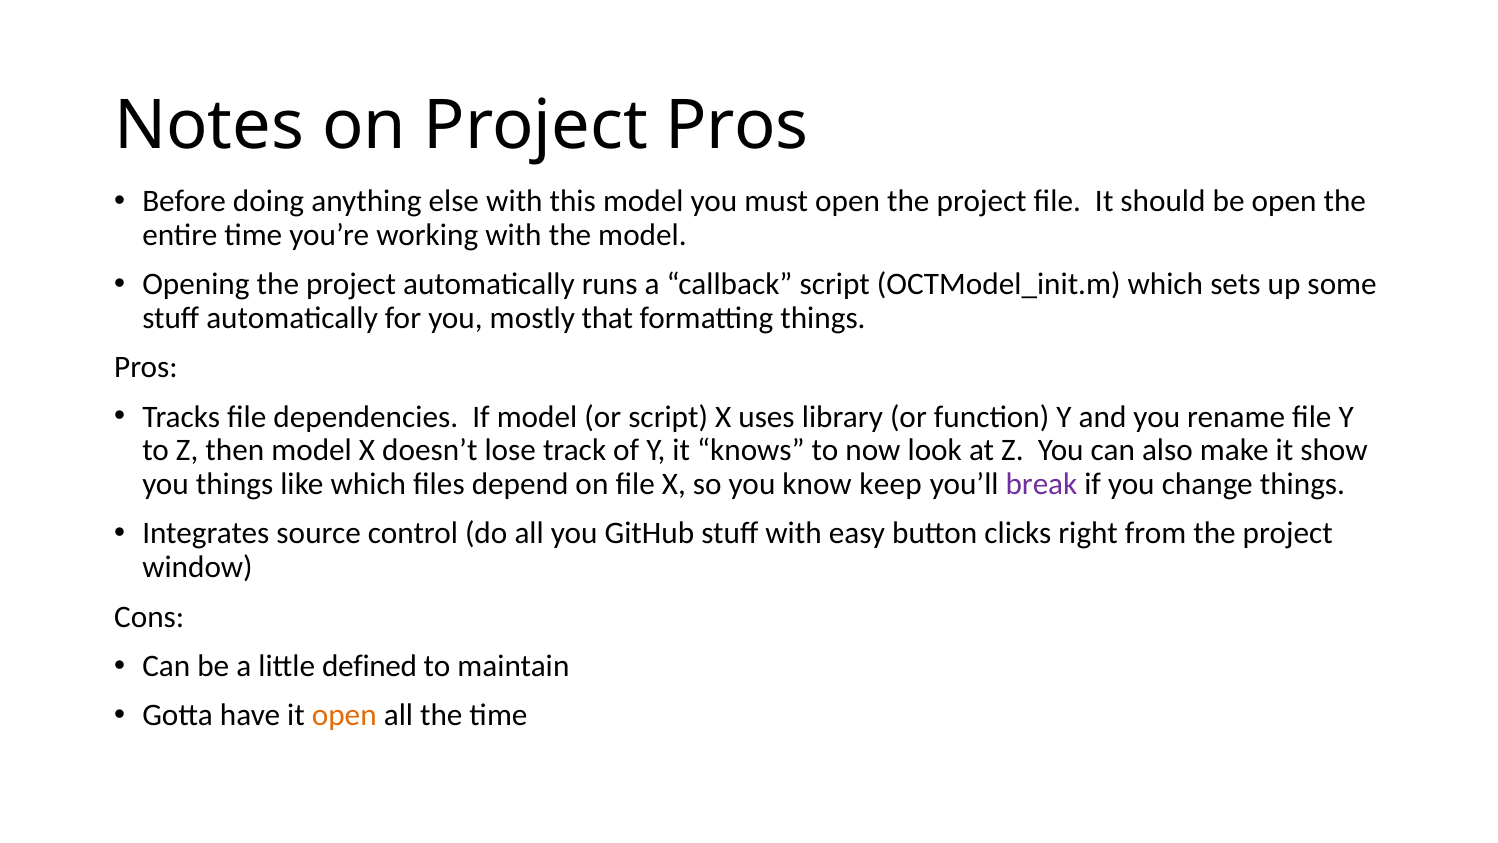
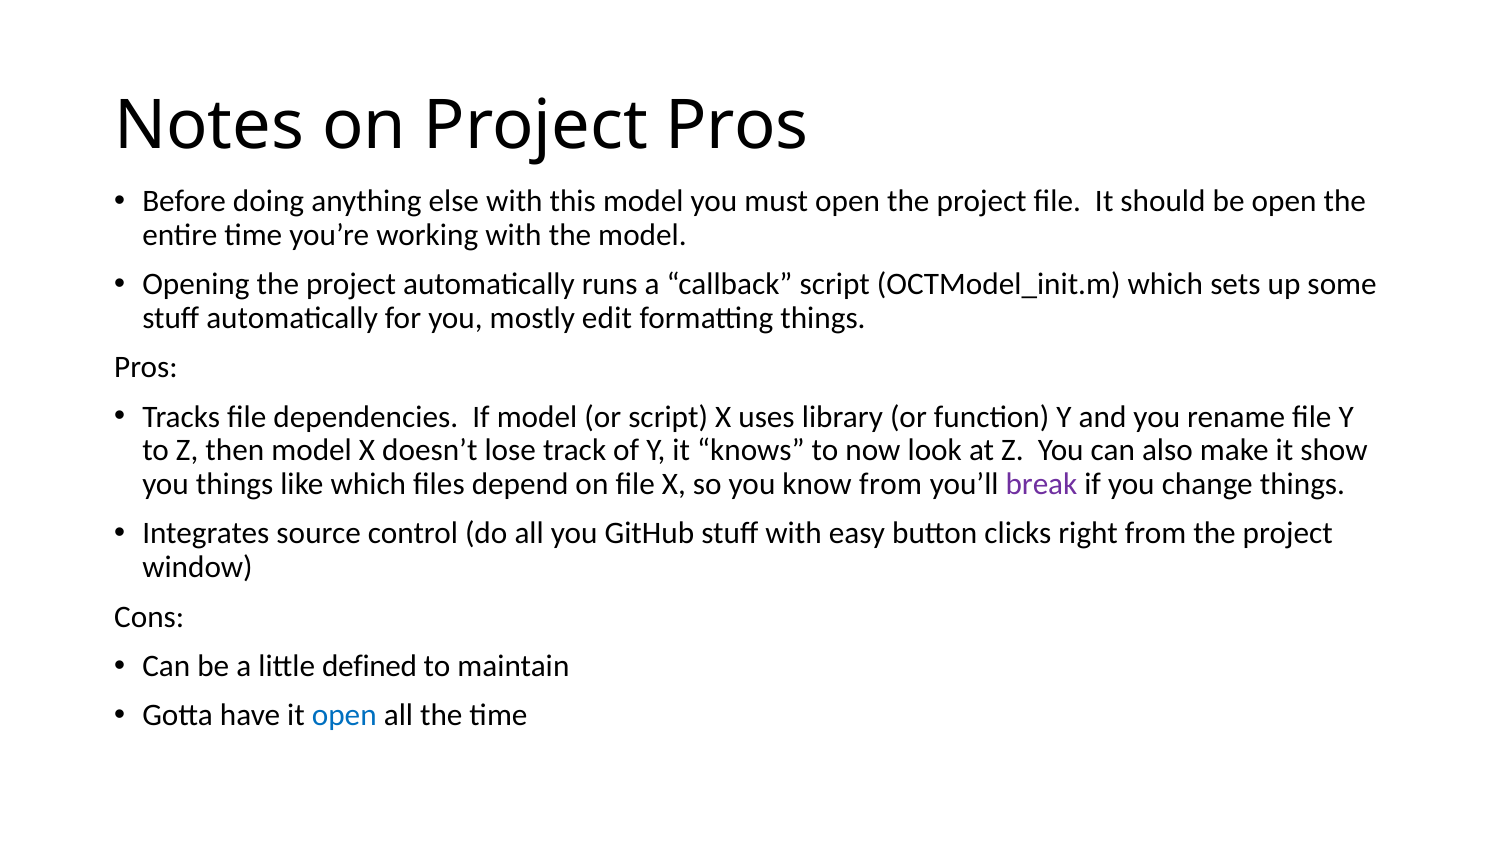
that: that -> edit
know keep: keep -> from
open at (344, 715) colour: orange -> blue
